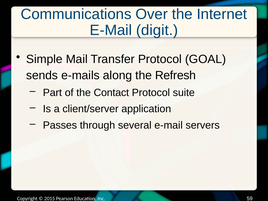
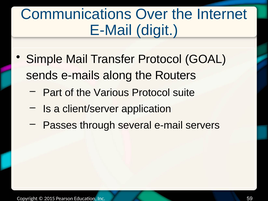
Refresh: Refresh -> Routers
Contact: Contact -> Various
